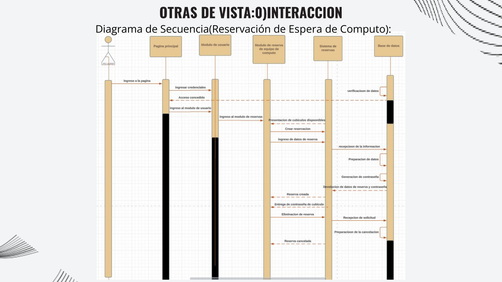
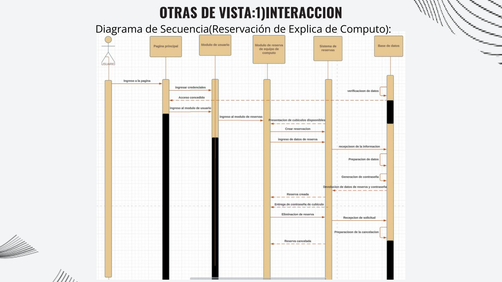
VISTA:0)INTERACCION: VISTA:0)INTERACCION -> VISTA:1)INTERACCION
Espera: Espera -> Explica
